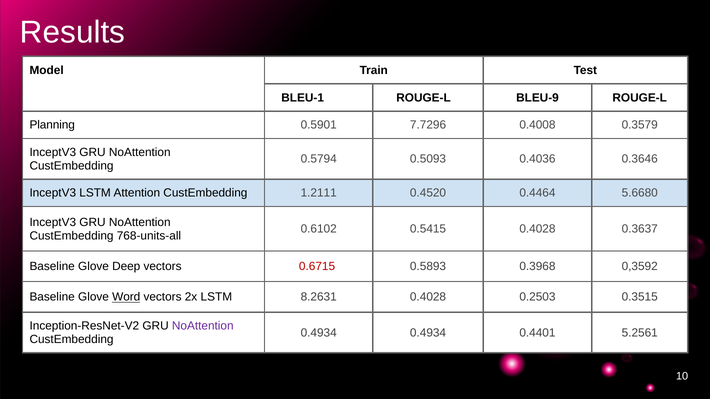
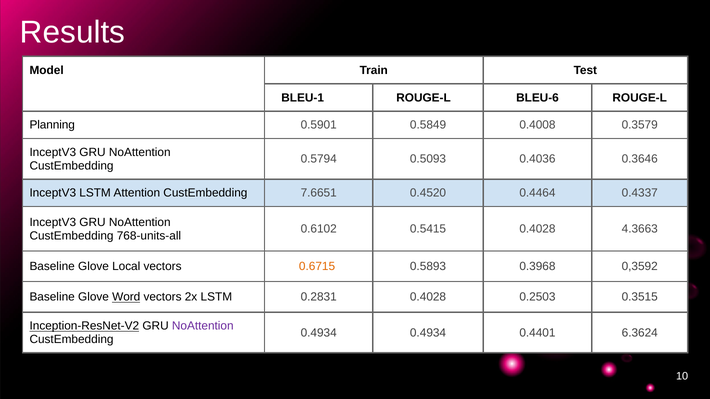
BLEU-9: BLEU-9 -> BLEU-6
7.7296: 7.7296 -> 0.5849
1.2111: 1.2111 -> 7.6651
5.6680: 5.6680 -> 0.4337
0.3637: 0.3637 -> 4.3663
Deep: Deep -> Local
0.6715 colour: red -> orange
8.2631: 8.2631 -> 0.2831
Inception-ResNet-V2 underline: none -> present
5.2561: 5.2561 -> 6.3624
